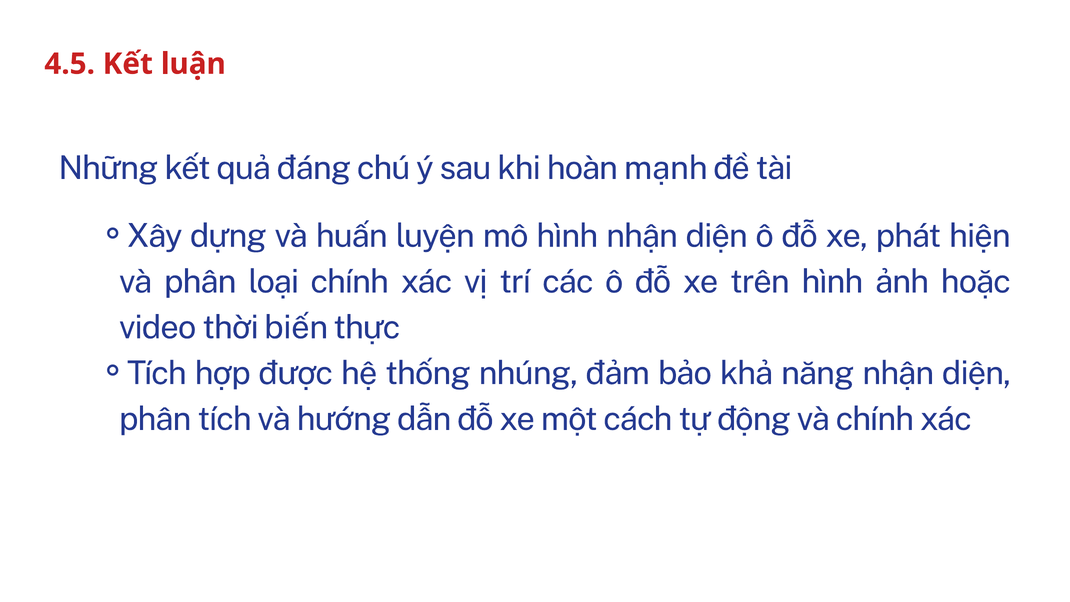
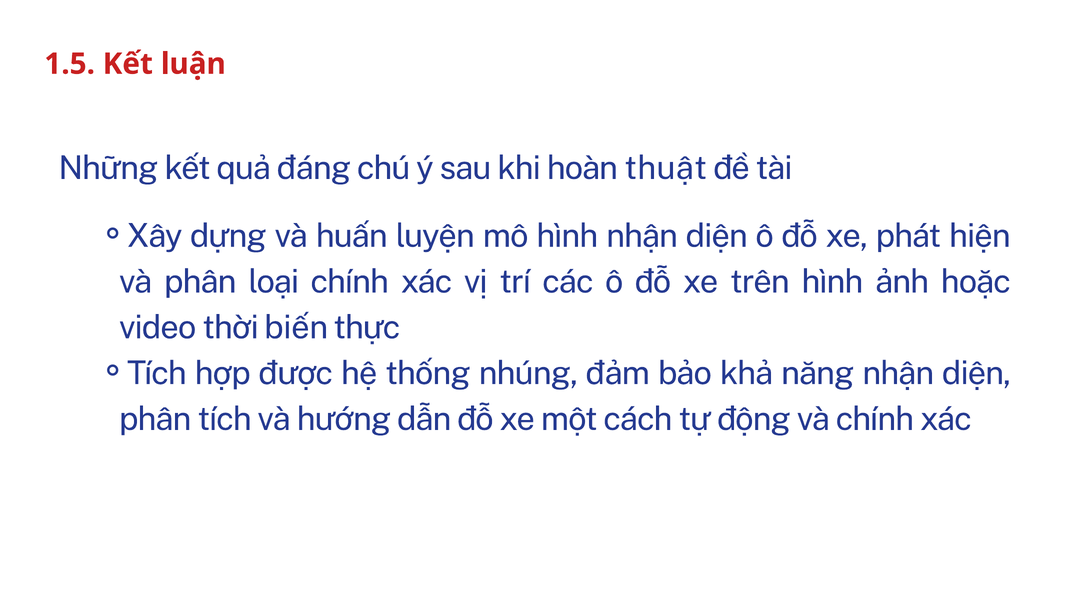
4.5: 4.5 -> 1.5
mạnh: mạnh -> thuật
